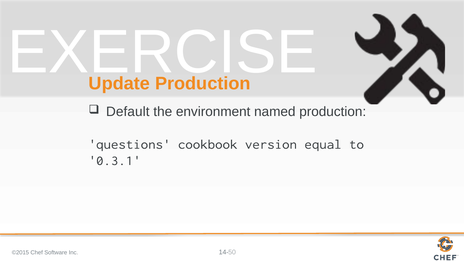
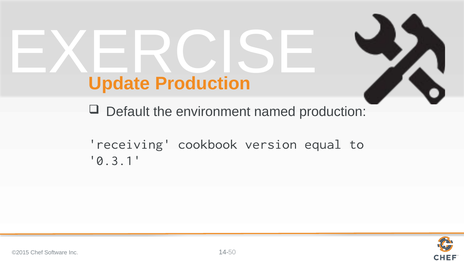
questions: questions -> receiving
